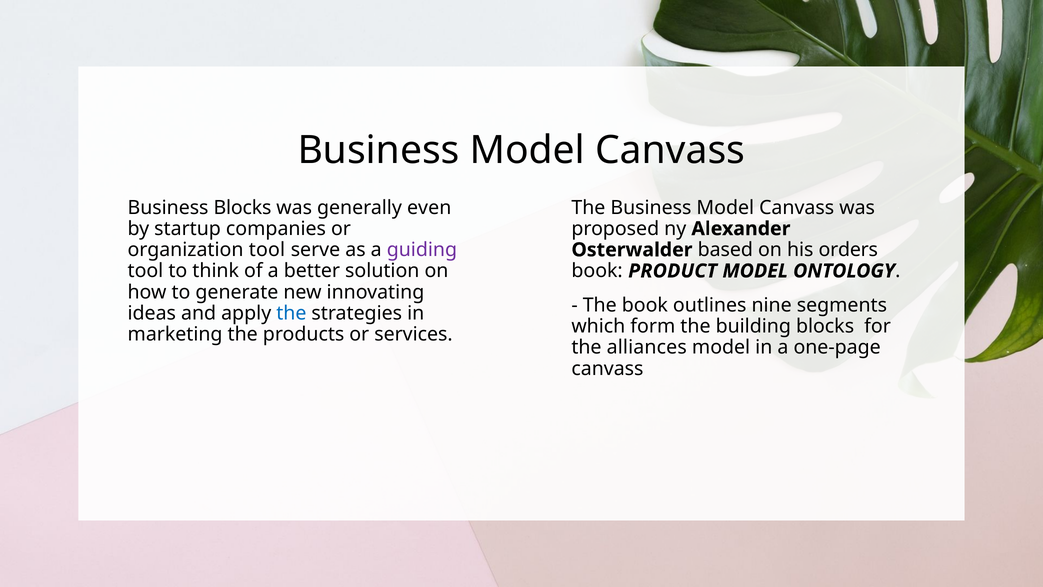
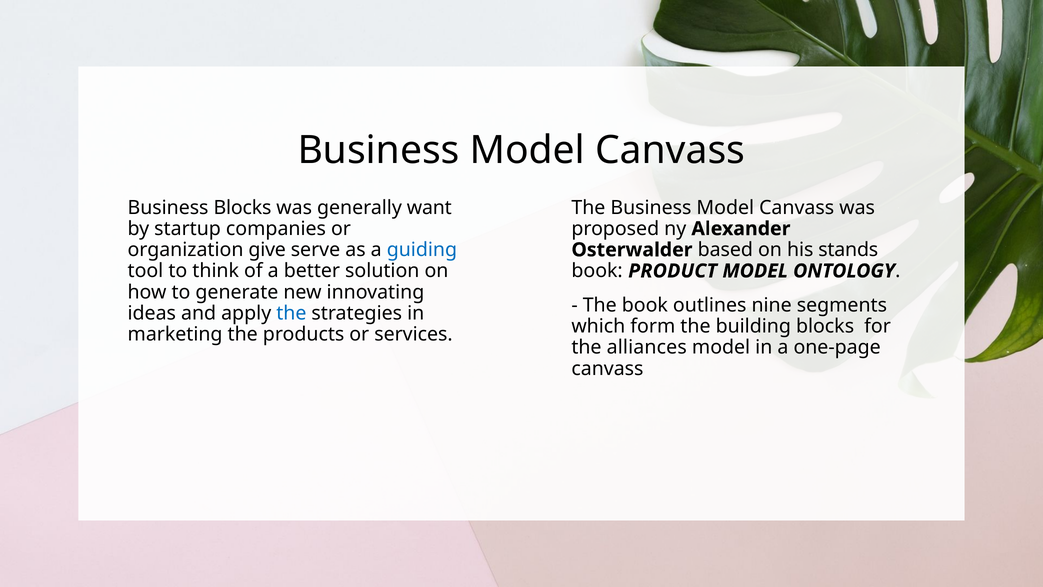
even: even -> want
organization tool: tool -> give
guiding colour: purple -> blue
orders: orders -> stands
